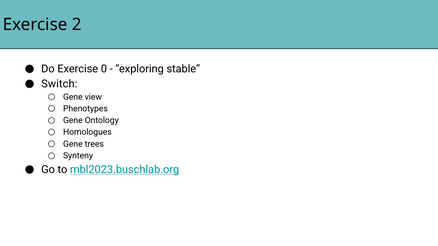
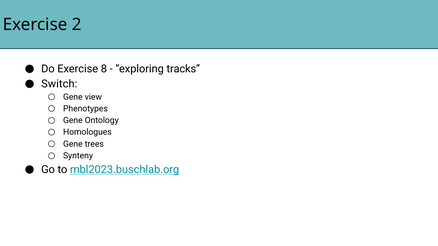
0: 0 -> 8
stable: stable -> tracks
